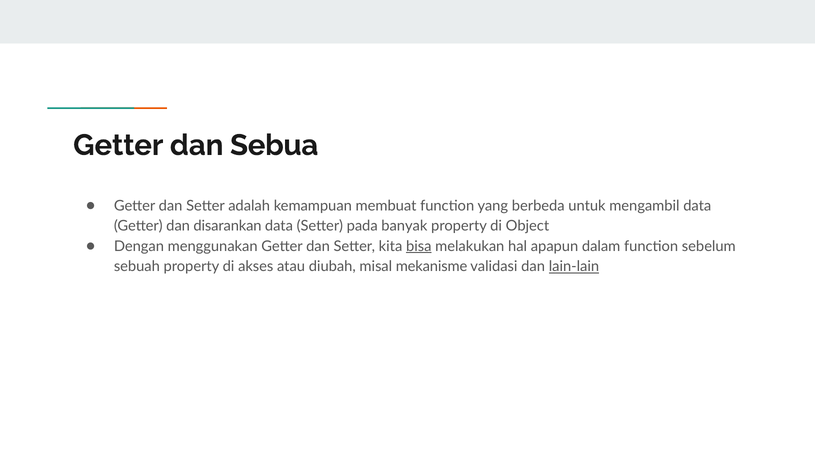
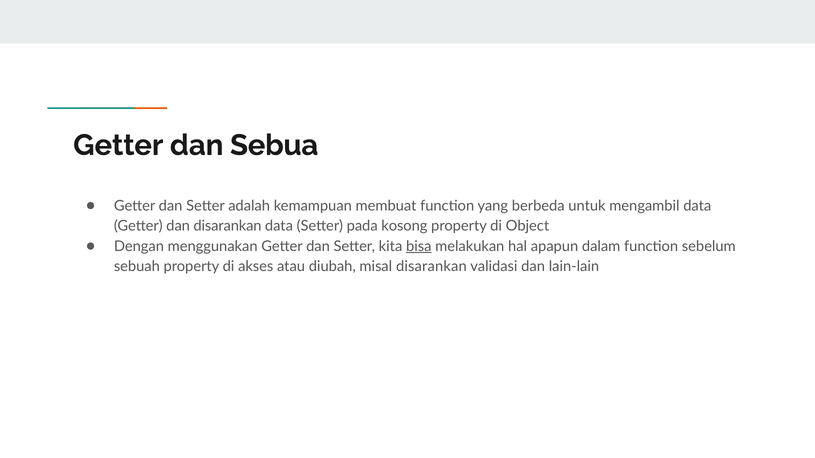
banyak: banyak -> kosong
misal mekanisme: mekanisme -> disarankan
lain-lain underline: present -> none
